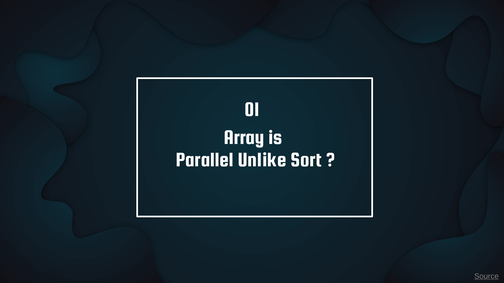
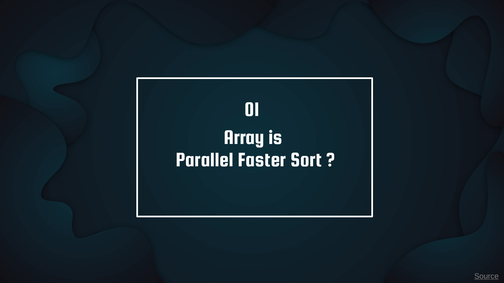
Unlike: Unlike -> Faster
